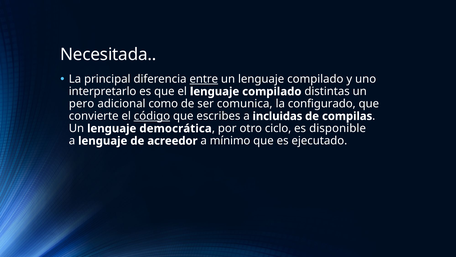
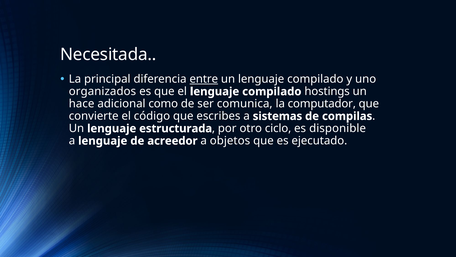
interpretarlo: interpretarlo -> organizados
distintas: distintas -> hostings
pero: pero -> hace
configurado: configurado -> computador
código underline: present -> none
incluidas: incluidas -> sistemas
democrática: democrática -> estructurada
mínimo: mínimo -> objetos
